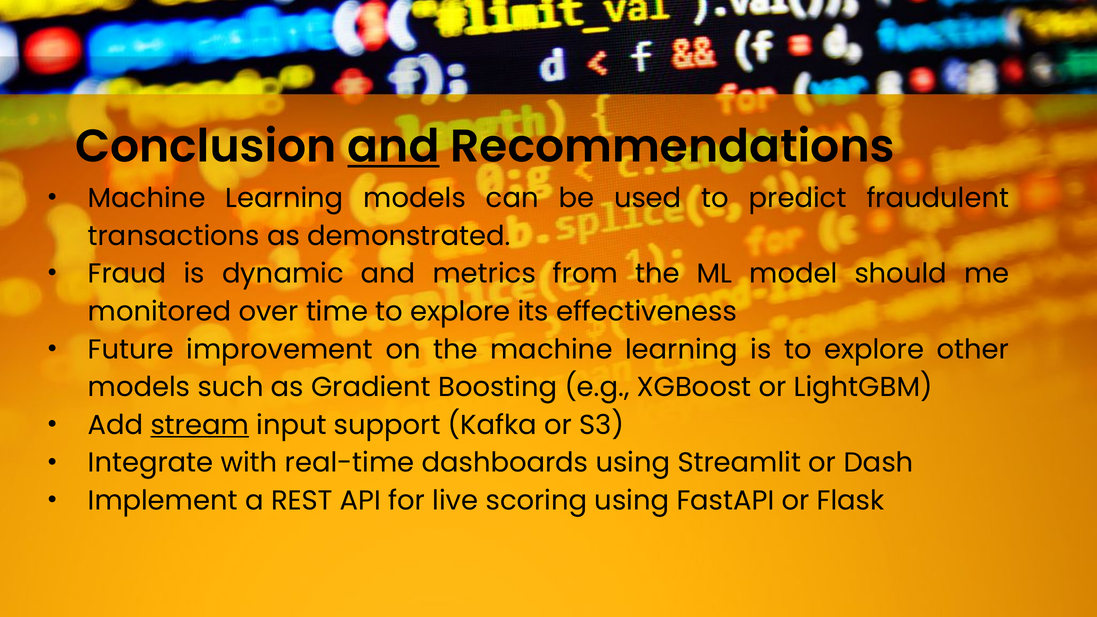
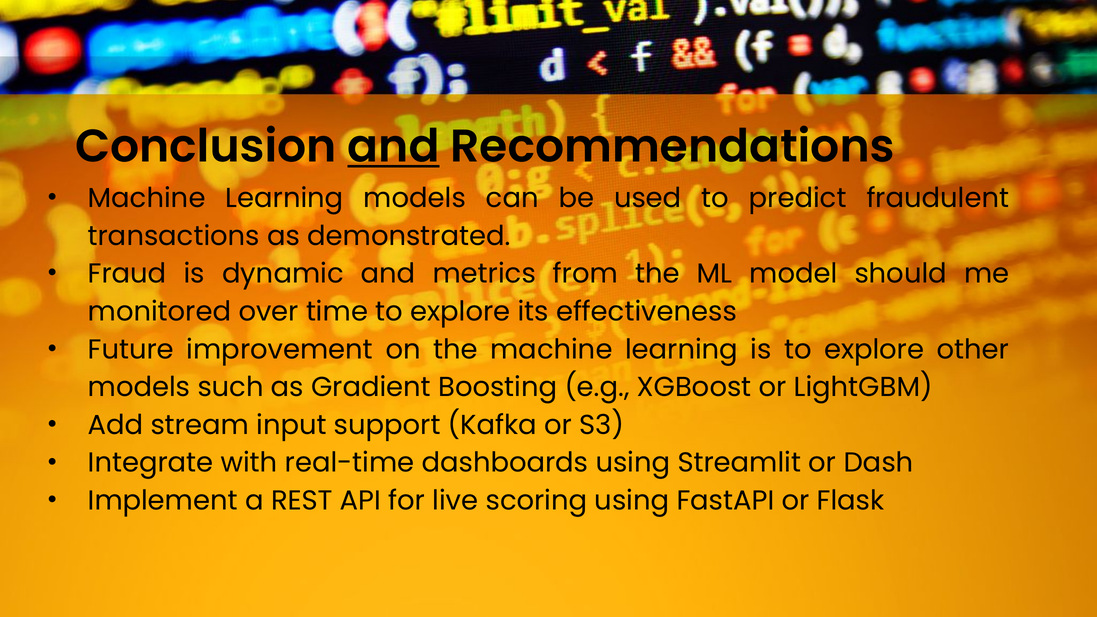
stream underline: present -> none
